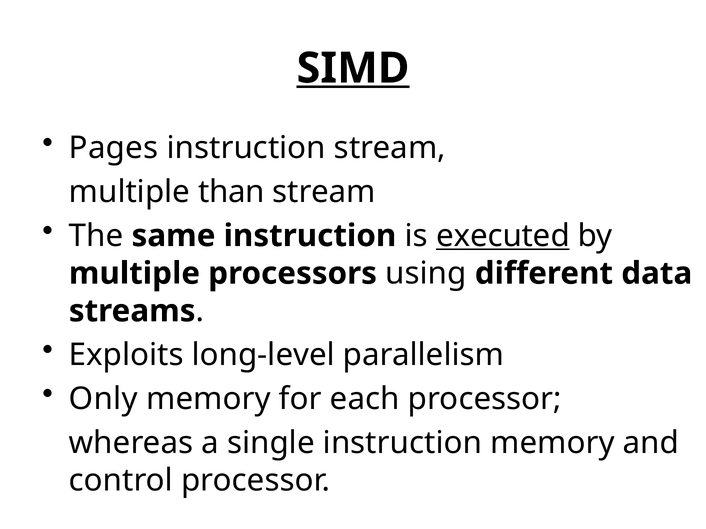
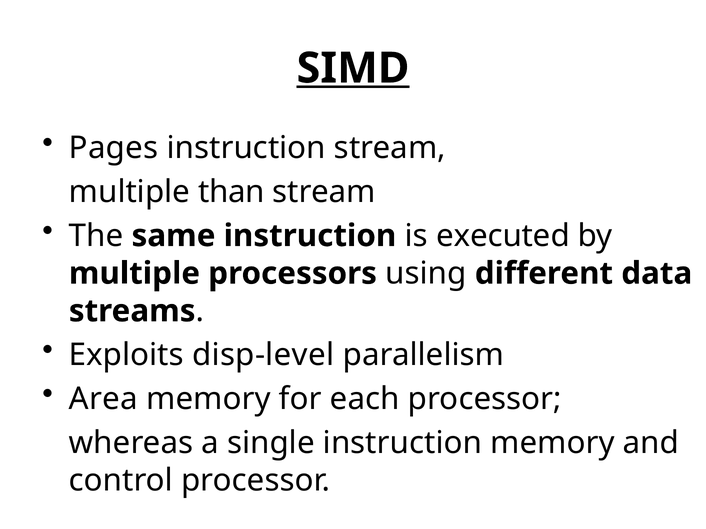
executed underline: present -> none
long-level: long-level -> disp-level
Only: Only -> Area
